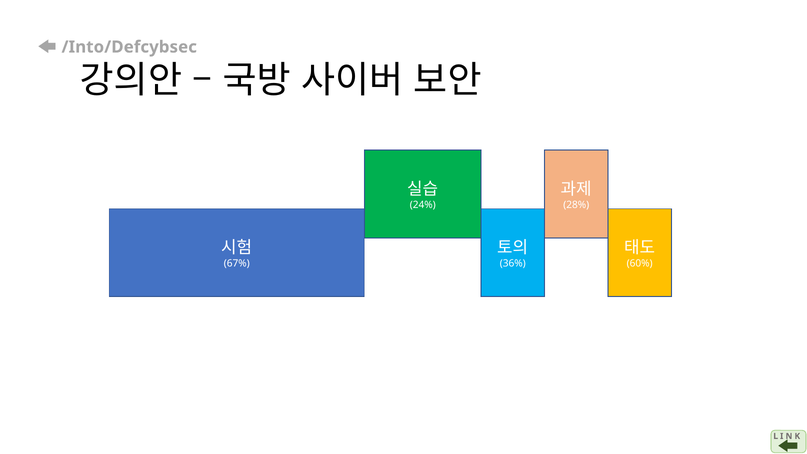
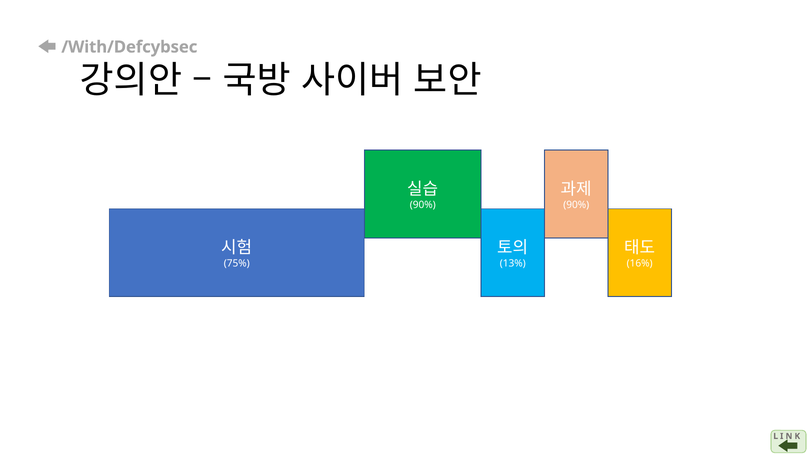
/Into/Defcybsec: /Into/Defcybsec -> /With/Defcybsec
24% at (423, 205): 24% -> 90%
28% at (576, 205): 28% -> 90%
67%: 67% -> 75%
36%: 36% -> 13%
60%: 60% -> 16%
